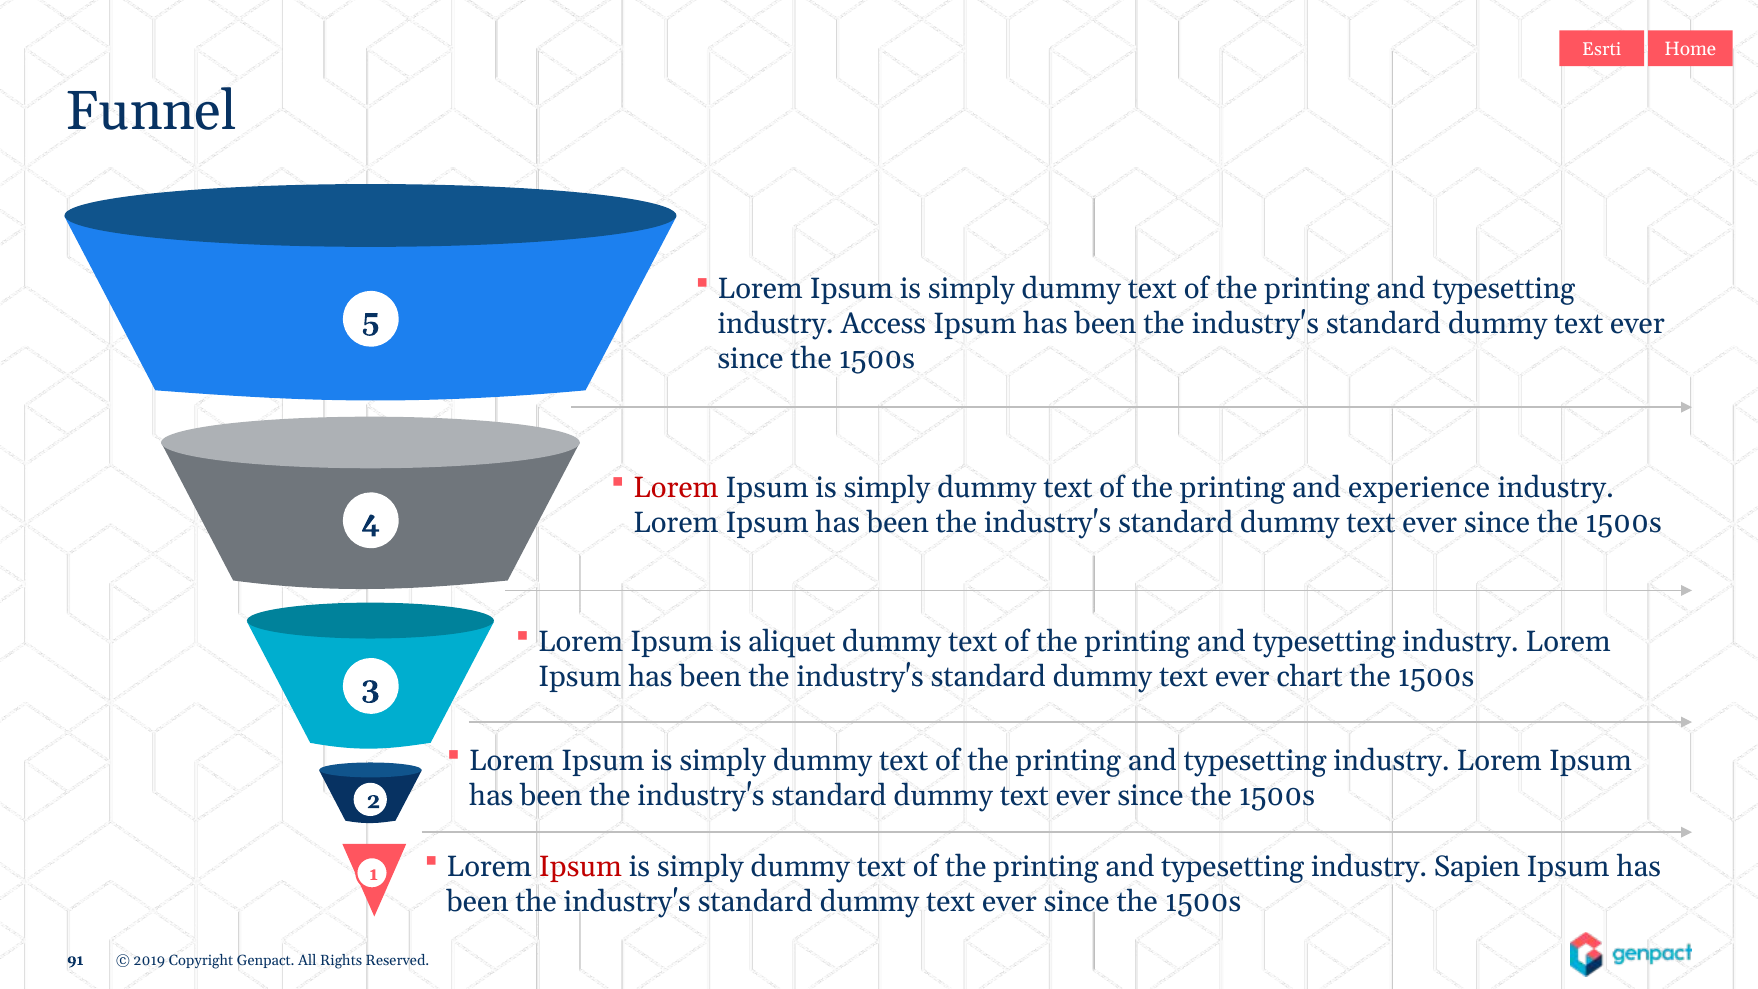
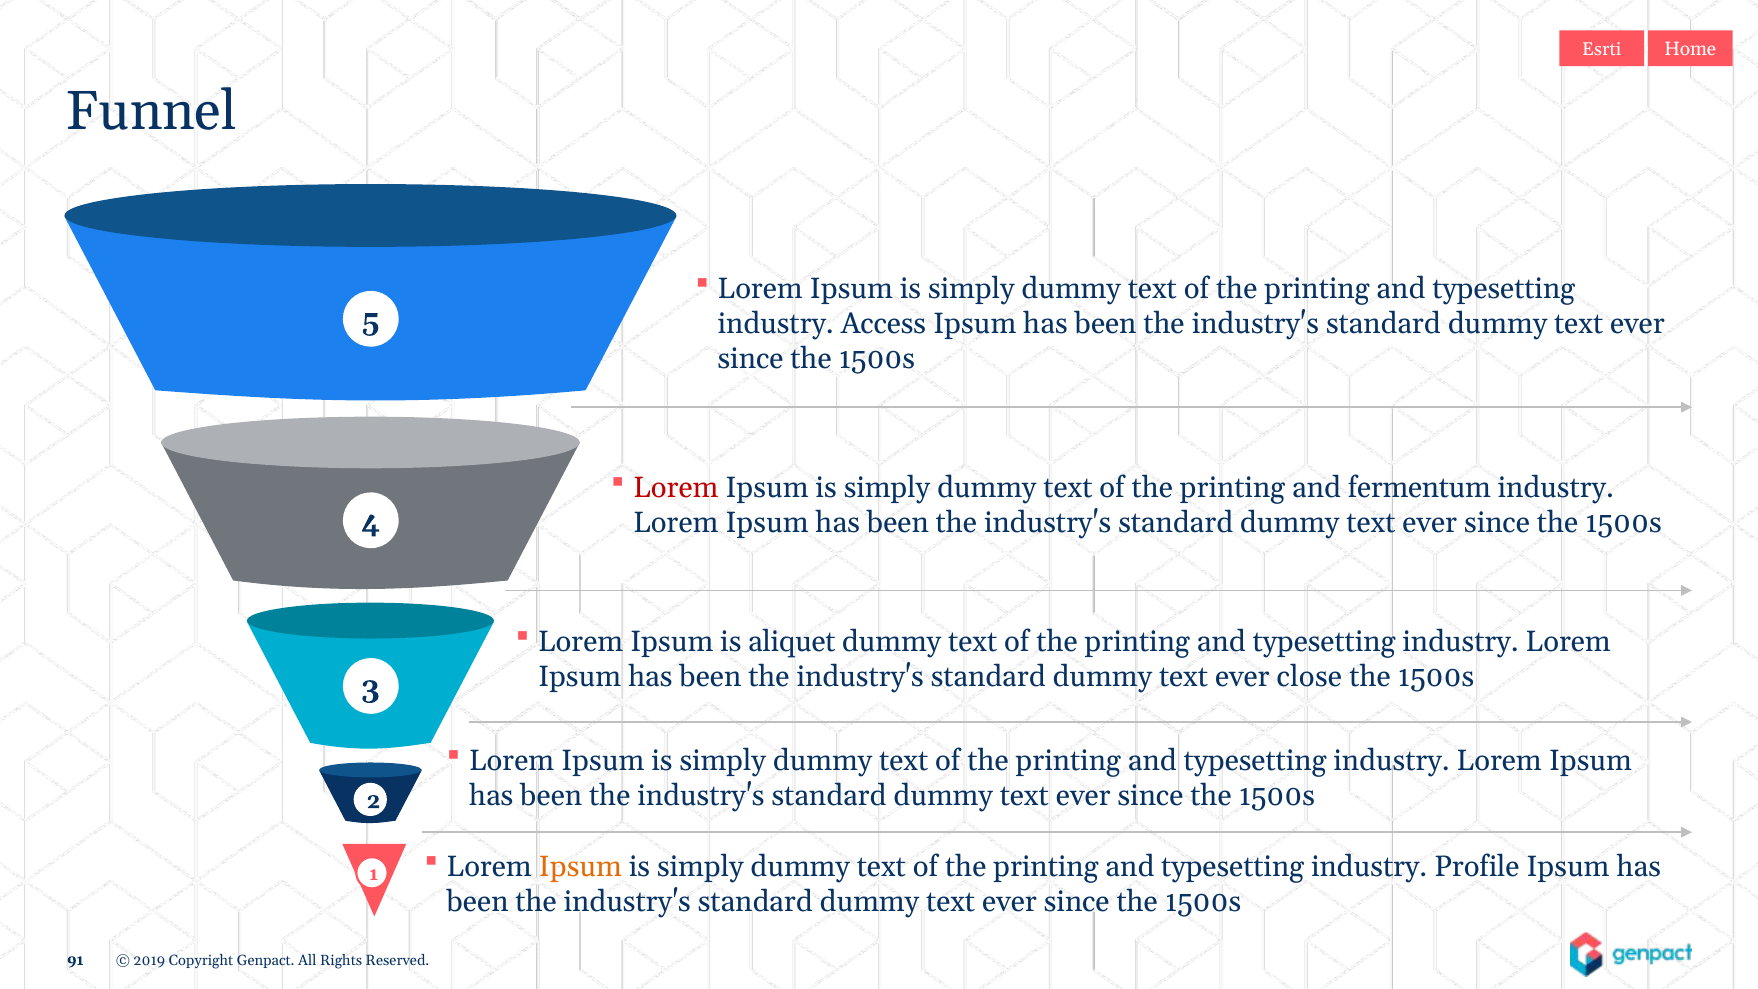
experience: experience -> fermentum
chart: chart -> close
Ipsum at (580, 867) colour: red -> orange
Sapien: Sapien -> Profile
